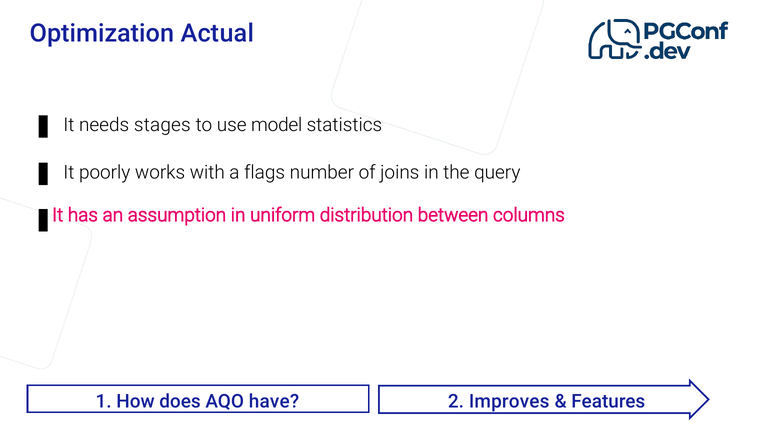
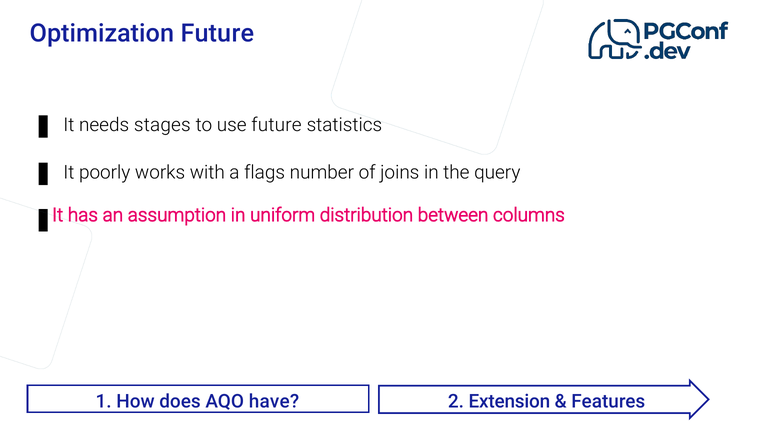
Optimization Actual: Actual -> Future
use model: model -> future
Improves: Improves -> Extension
